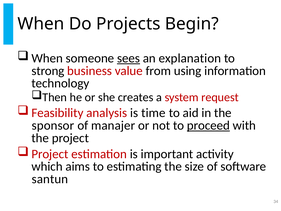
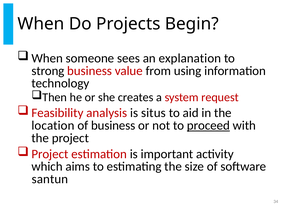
sees underline: present -> none
time: time -> situs
sponsor: sponsor -> location
of manajer: manajer -> business
